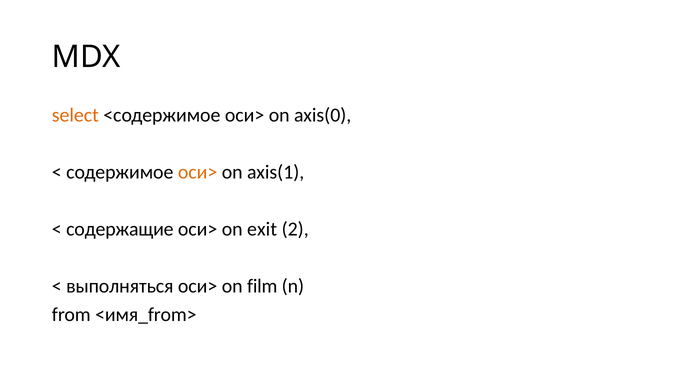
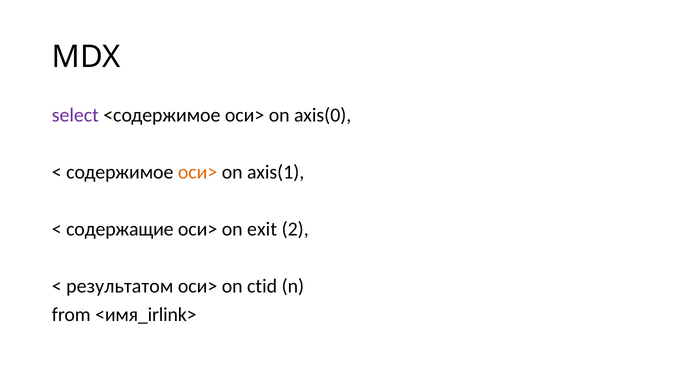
select colour: orange -> purple
выполняться: выполняться -> результатом
film: film -> ctid
<имя_from>: <имя_from> -> <имя_irlink>
